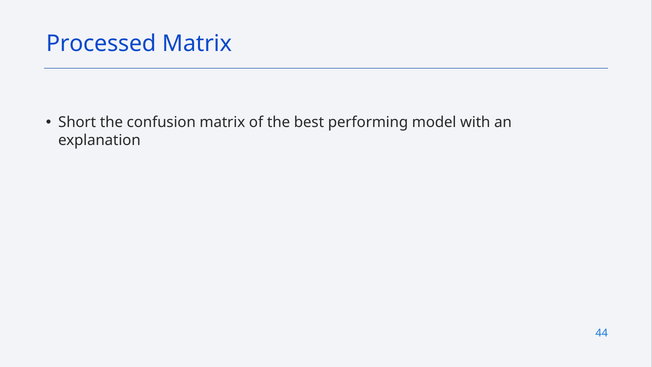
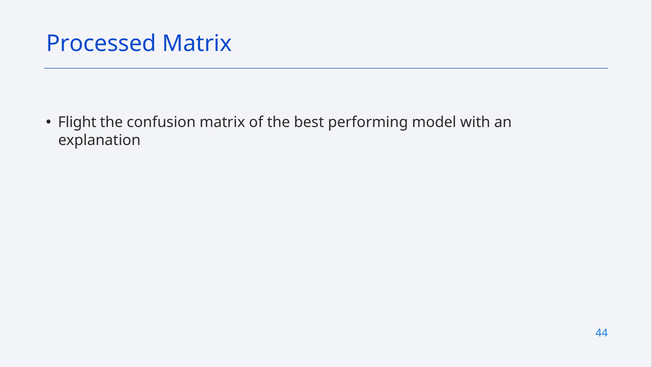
Short: Short -> Flight
